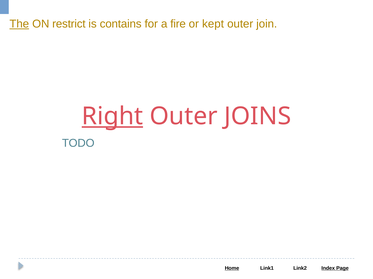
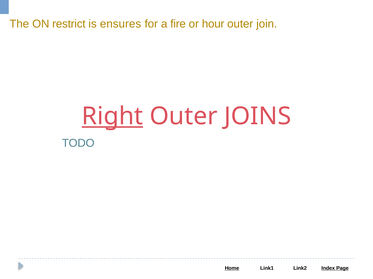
The underline: present -> none
contains: contains -> ensures
kept: kept -> hour
